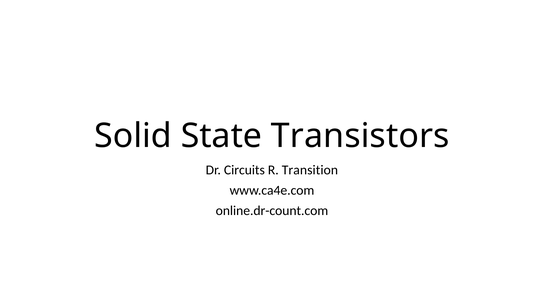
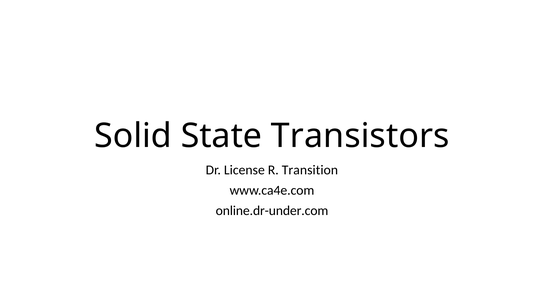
Circuits: Circuits -> License
online.dr-count.com: online.dr-count.com -> online.dr-under.com
